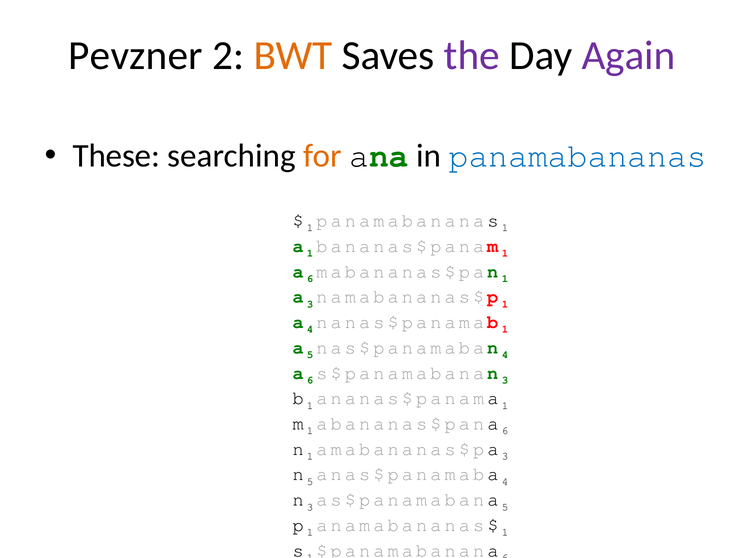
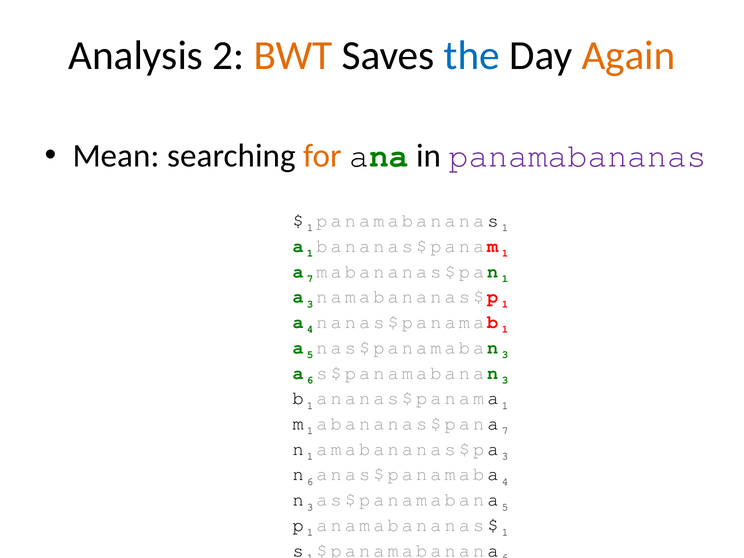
Pevzner: Pevzner -> Analysis
the colour: purple -> blue
Again colour: purple -> orange
These: These -> Mean
panamabananas at (578, 156) colour: blue -> purple
6 at (310, 279): 6 -> 7
4 at (505, 355): 4 -> 3
6 at (505, 431): 6 -> 7
5 at (310, 482): 5 -> 6
